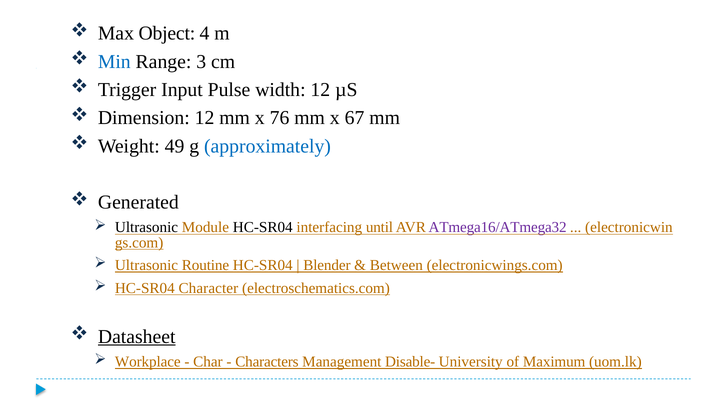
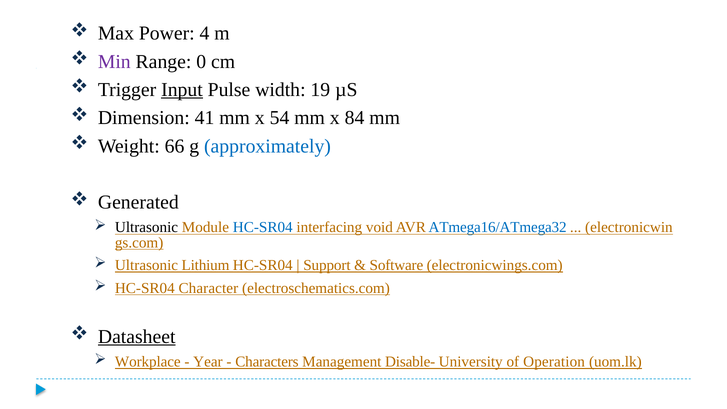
Object: Object -> Power
Min colour: blue -> purple
3: 3 -> 0
Input underline: none -> present
width 12: 12 -> 19
Dimension 12: 12 -> 41
76: 76 -> 54
67: 67 -> 84
49: 49 -> 66
HC-SR04 at (263, 227) colour: black -> blue
until: until -> void
ATmega16/ATmega32 colour: purple -> blue
Routine: Routine -> Lithium
Blender: Blender -> Support
Between: Between -> Software
Char: Char -> Year
Maximum: Maximum -> Operation
